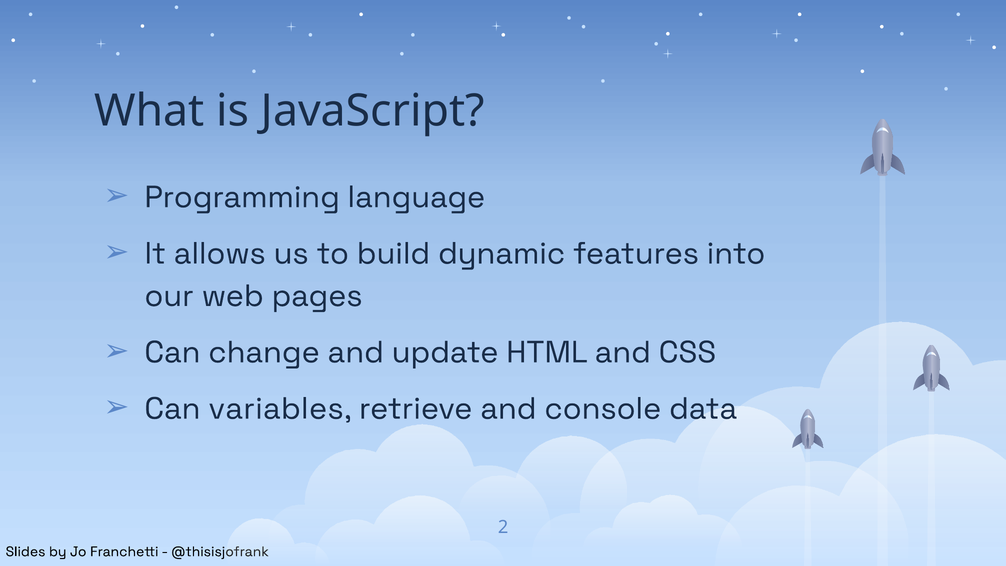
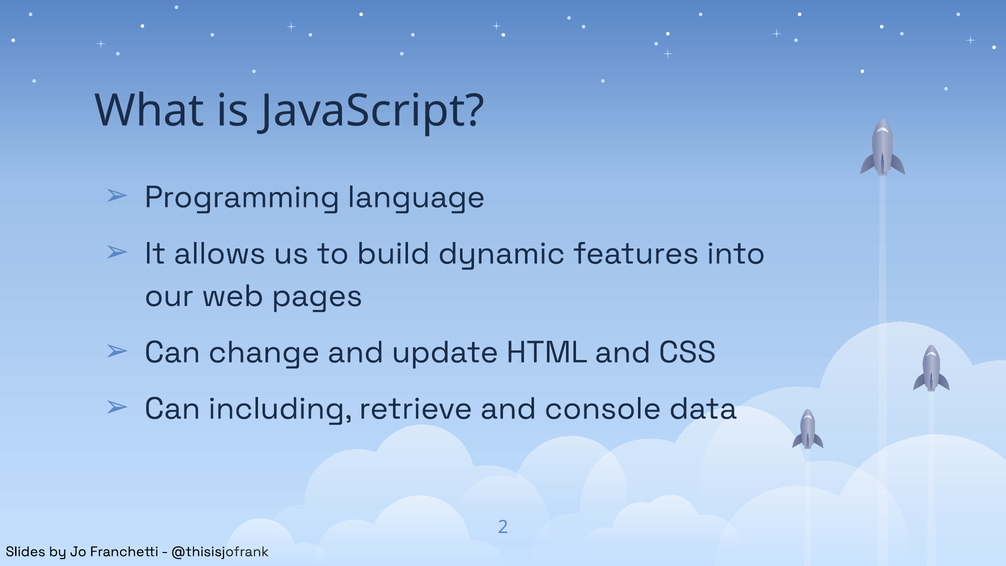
variables: variables -> including
